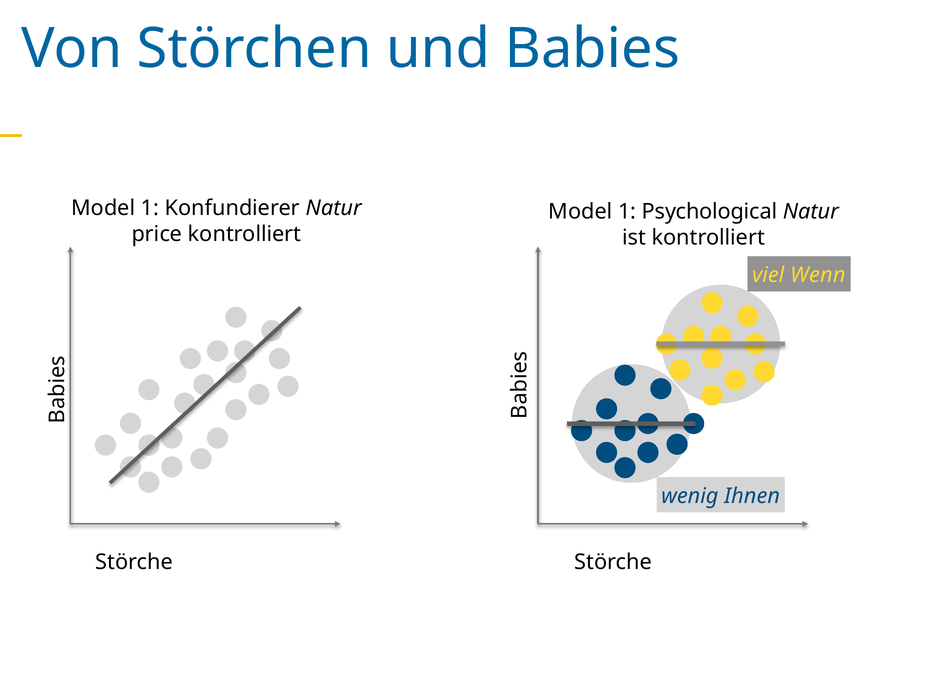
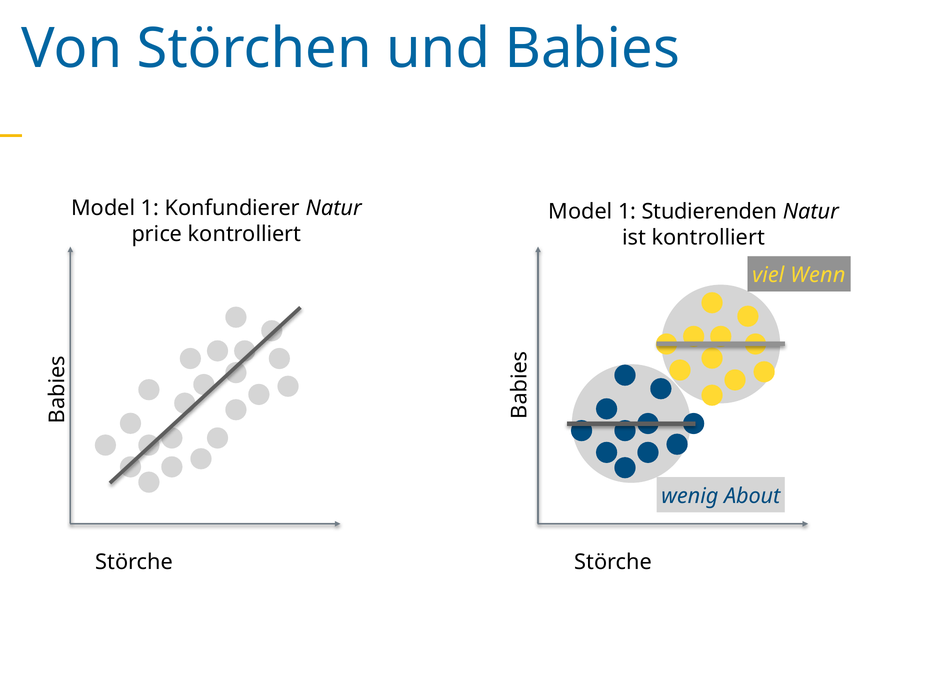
Psychological: Psychological -> Studierenden
Ihnen: Ihnen -> About
